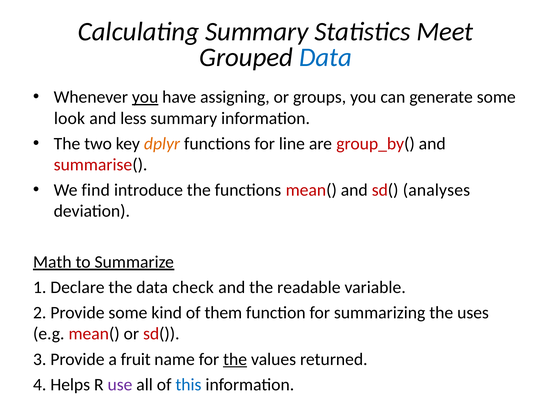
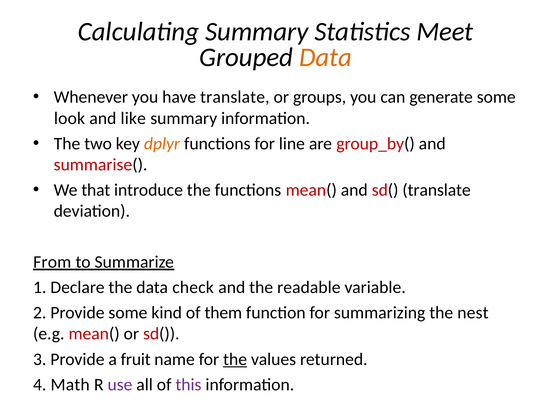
Data at (325, 57) colour: blue -> orange
you at (145, 97) underline: present -> none
have assigning: assigning -> translate
less: less -> like
find: find -> that
sd( analyses: analyses -> translate
Math: Math -> From
uses: uses -> nest
Helps: Helps -> Math
this colour: blue -> purple
